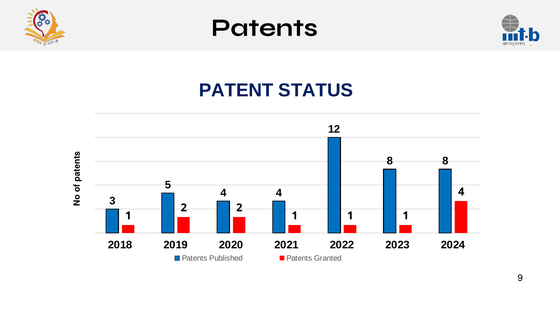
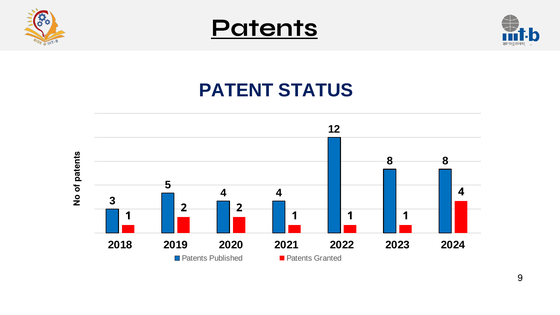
Patents at (264, 28) underline: none -> present
